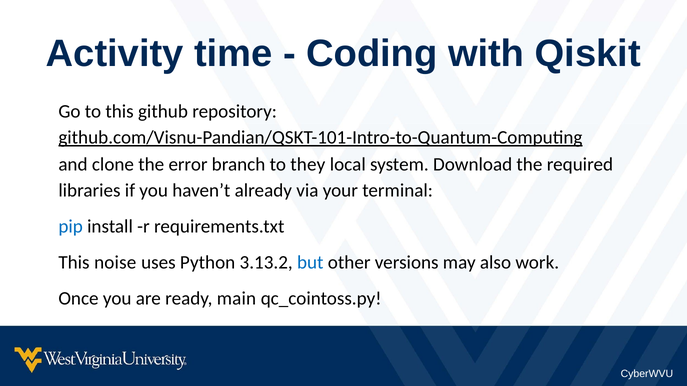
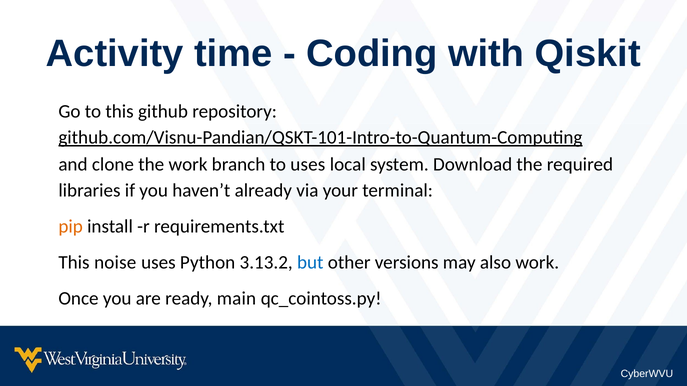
the error: error -> work
to they: they -> uses
pip colour: blue -> orange
